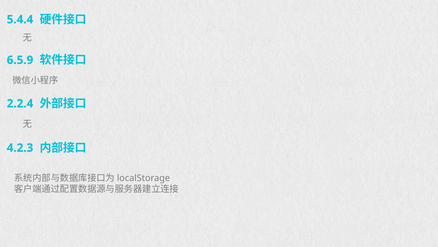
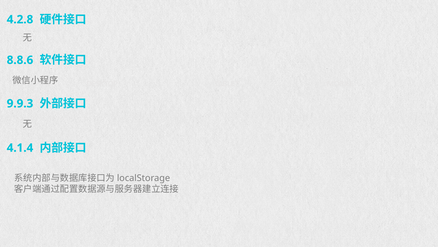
5.4.4: 5.4.4 -> 4.2.8
6.5.9: 6.5.9 -> 8.8.6
2.2.4: 2.2.4 -> 9.9.3
4.2.3: 4.2.3 -> 4.1.4
